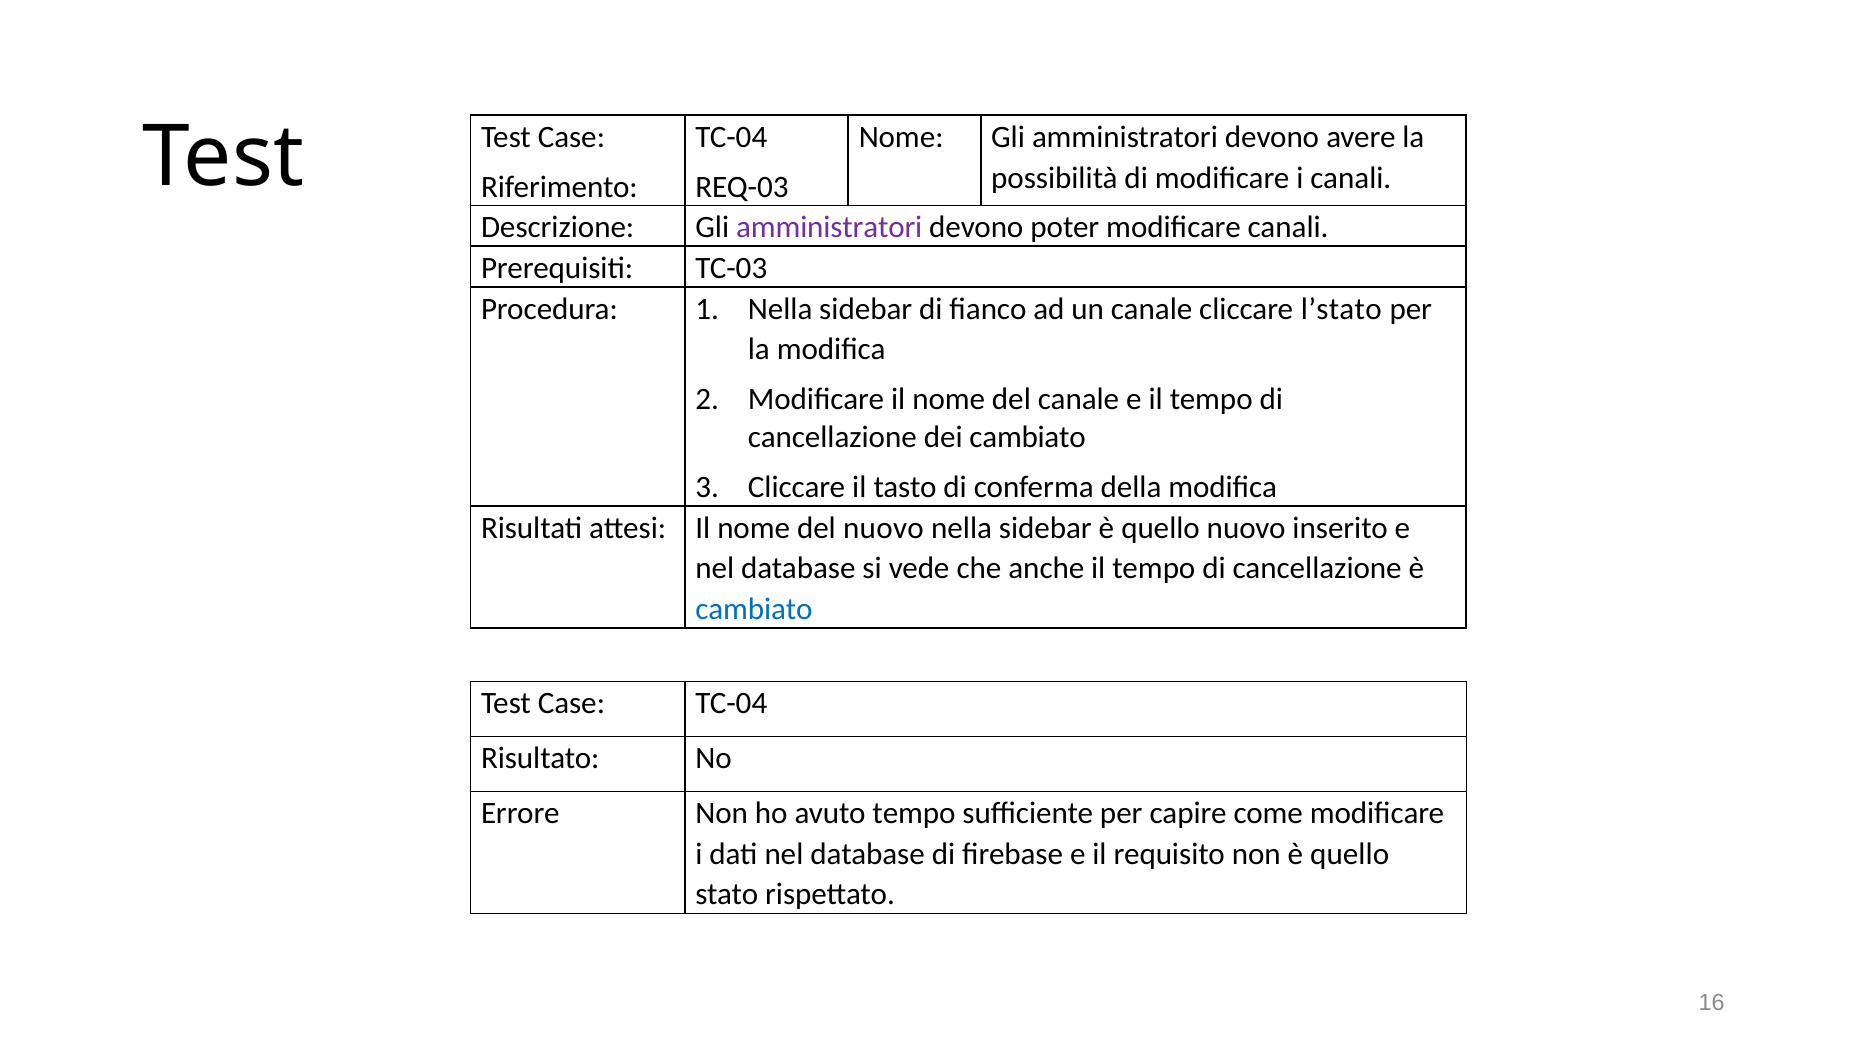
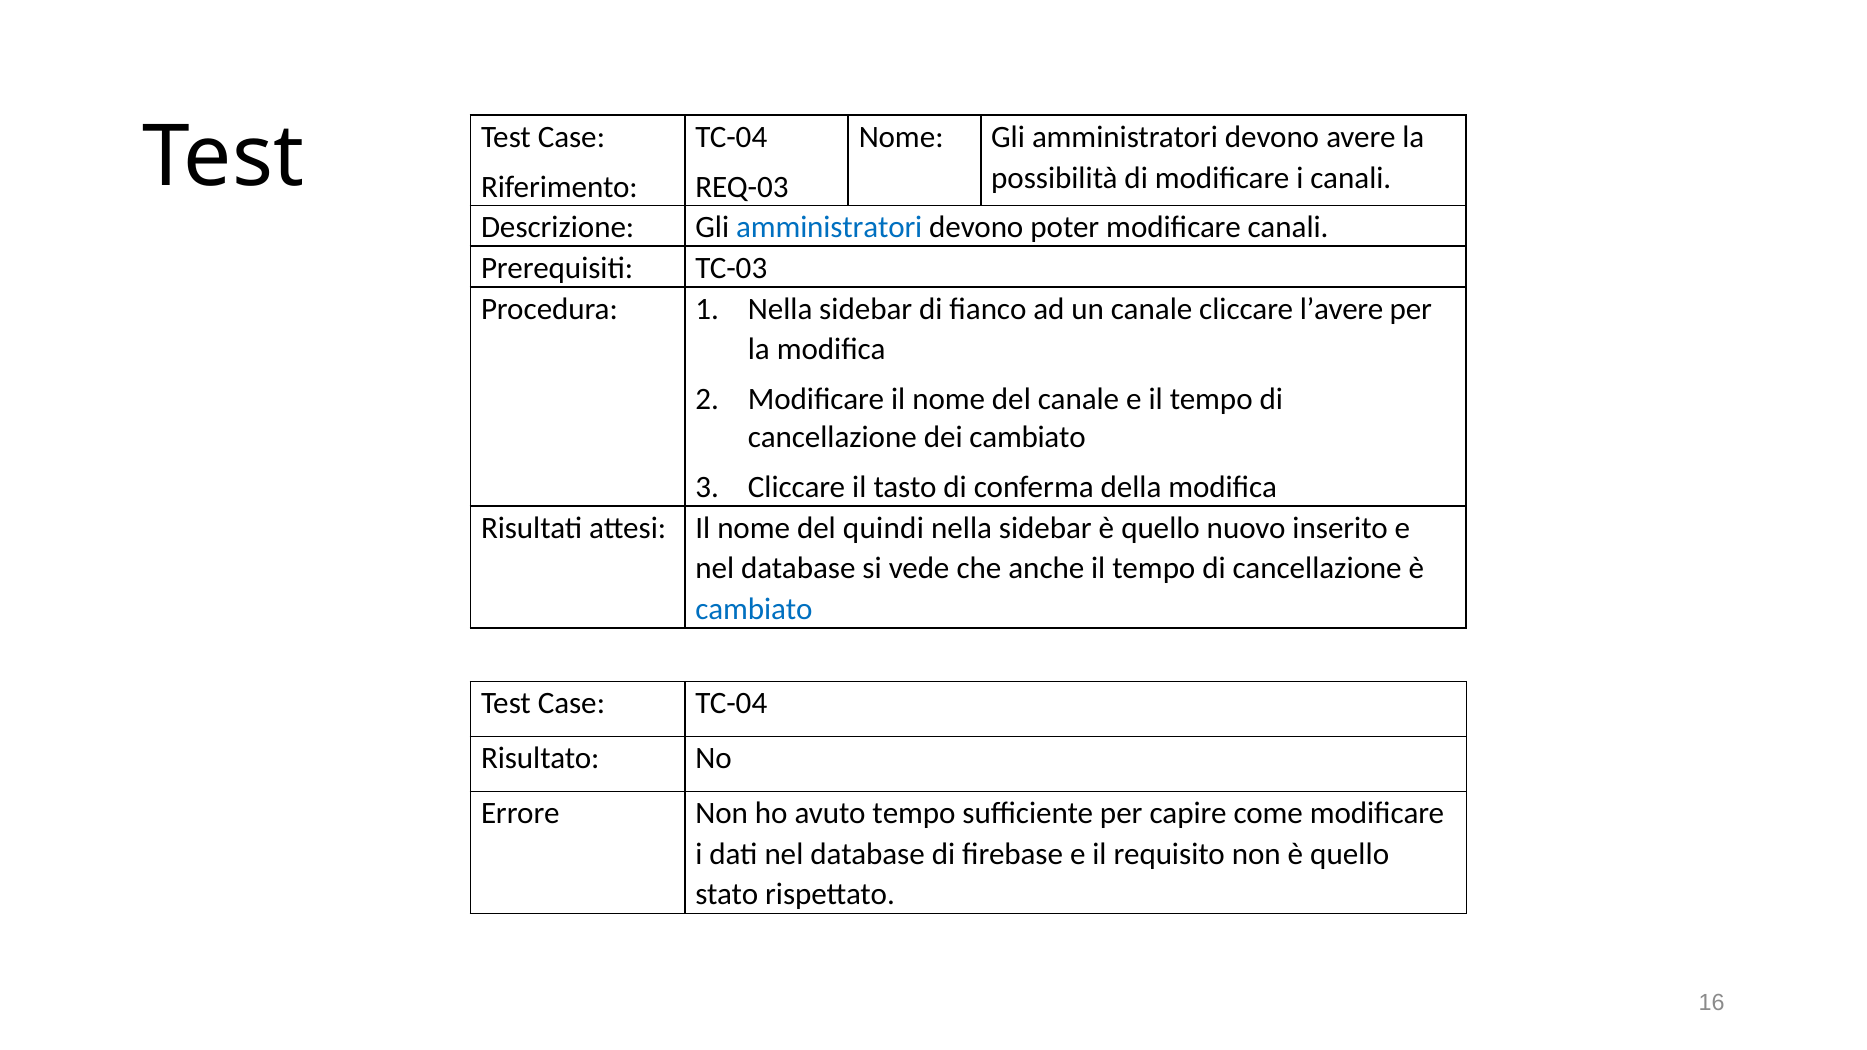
amministratori at (829, 228) colour: purple -> blue
l’stato: l’stato -> l’avere
del nuovo: nuovo -> quindi
